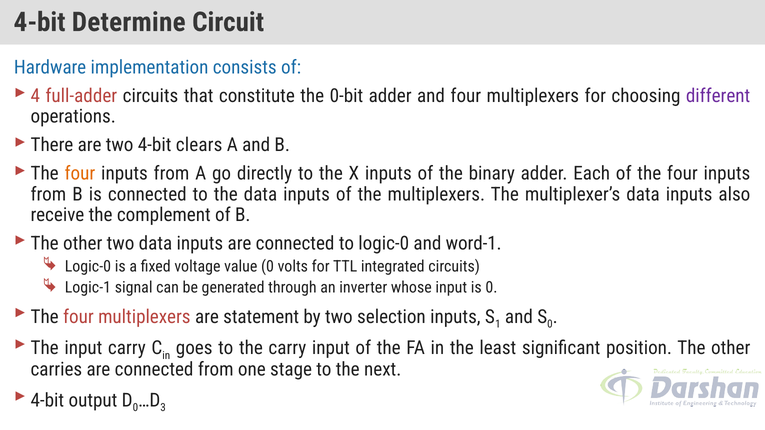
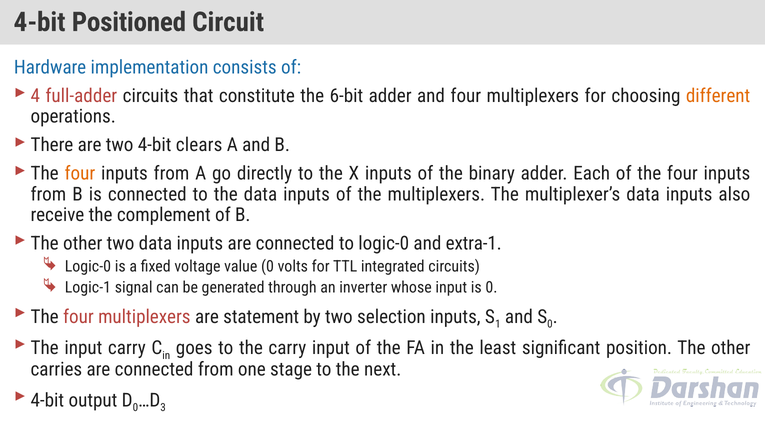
Determine: Determine -> Positioned
0-bit: 0-bit -> 6-bit
different colour: purple -> orange
word-1: word-1 -> extra-1
